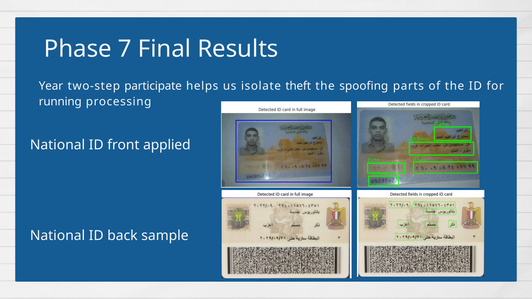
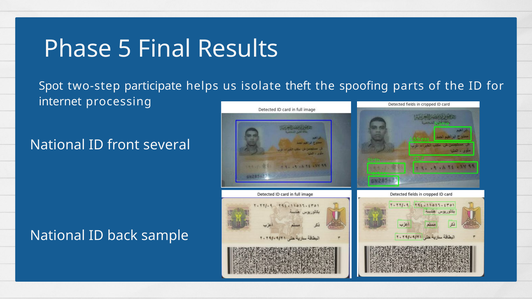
7: 7 -> 5
Year: Year -> Spot
running: running -> internet
applied: applied -> several
